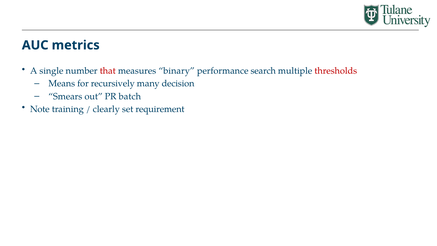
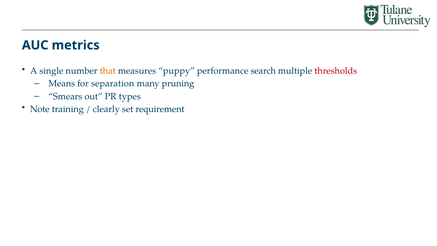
that colour: red -> orange
binary: binary -> puppy
recursively: recursively -> separation
decision: decision -> pruning
batch: batch -> types
